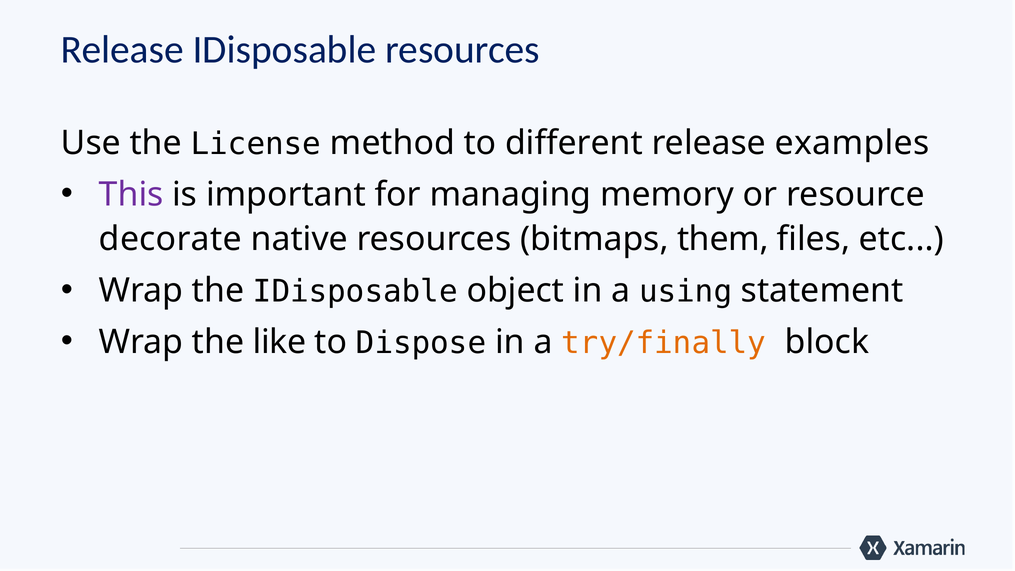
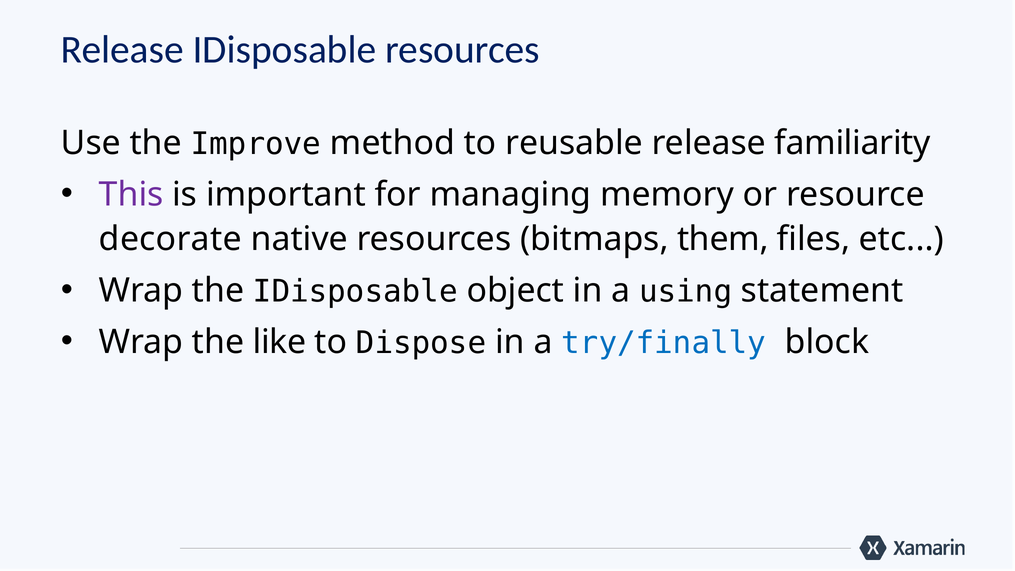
License: License -> Improve
different: different -> reusable
examples: examples -> familiarity
try/finally colour: orange -> blue
